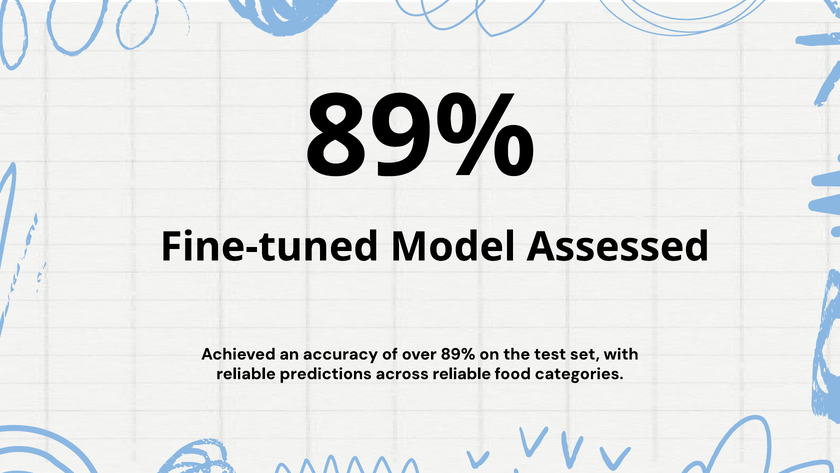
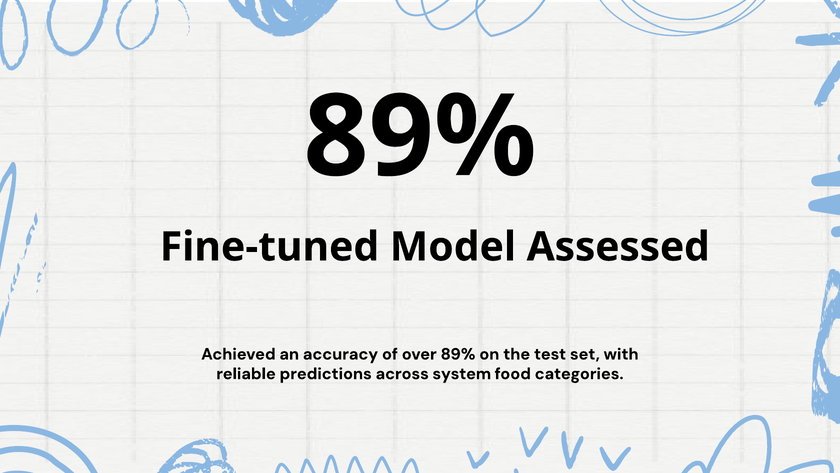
across reliable: reliable -> system
